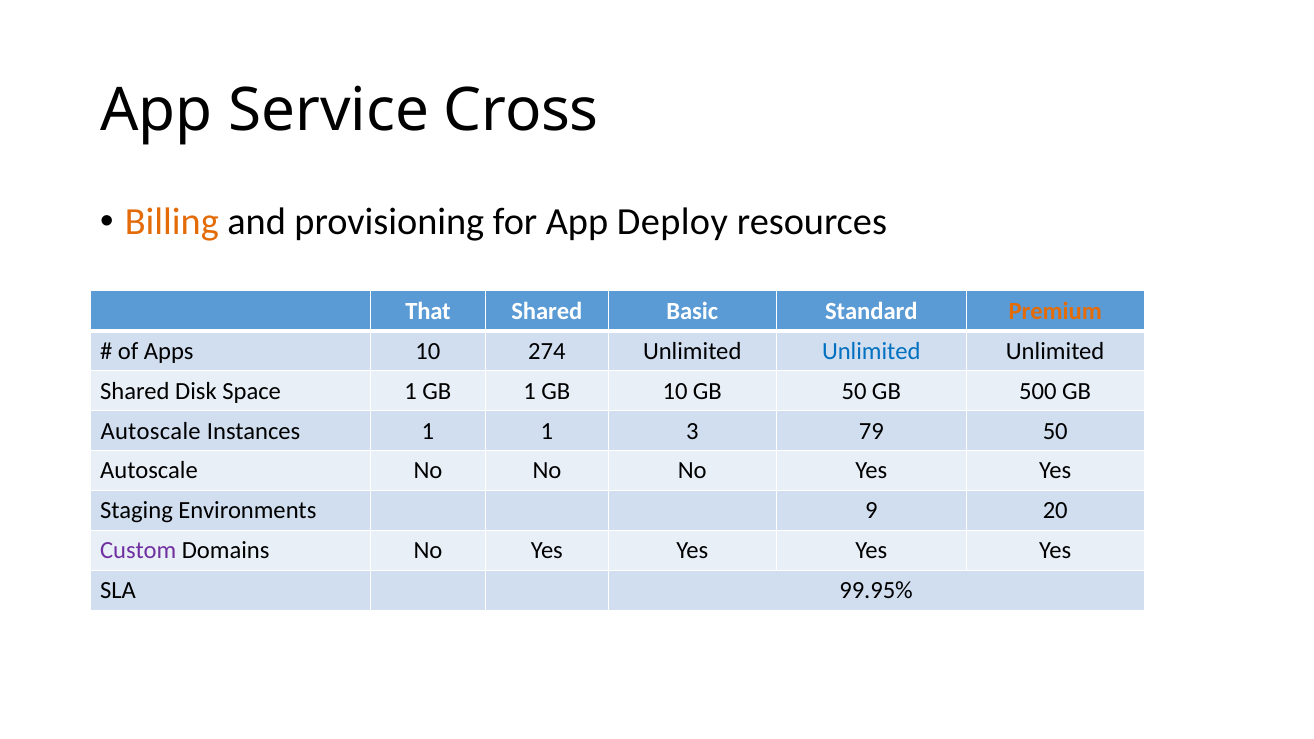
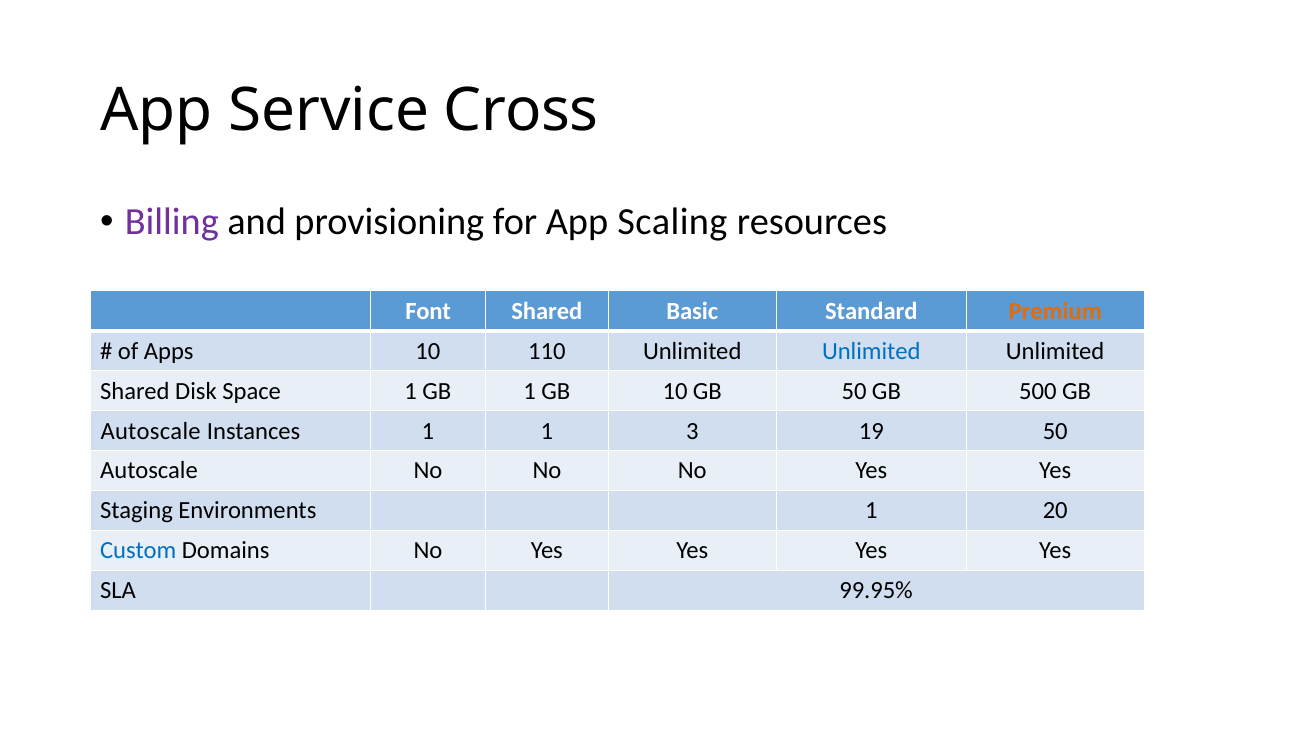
Billing colour: orange -> purple
Deploy: Deploy -> Scaling
That: That -> Font
274: 274 -> 110
79: 79 -> 19
Environments 9: 9 -> 1
Custom colour: purple -> blue
